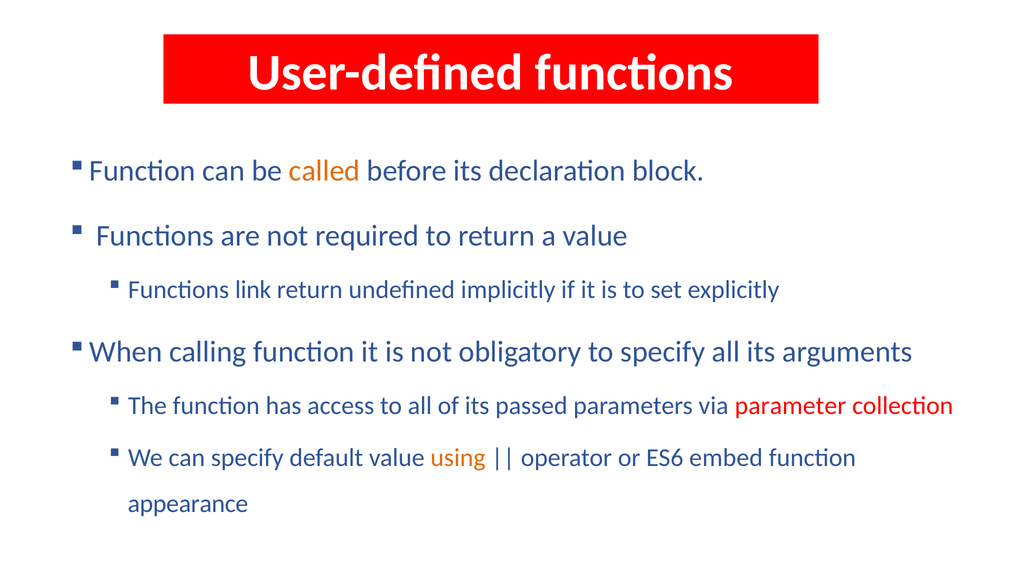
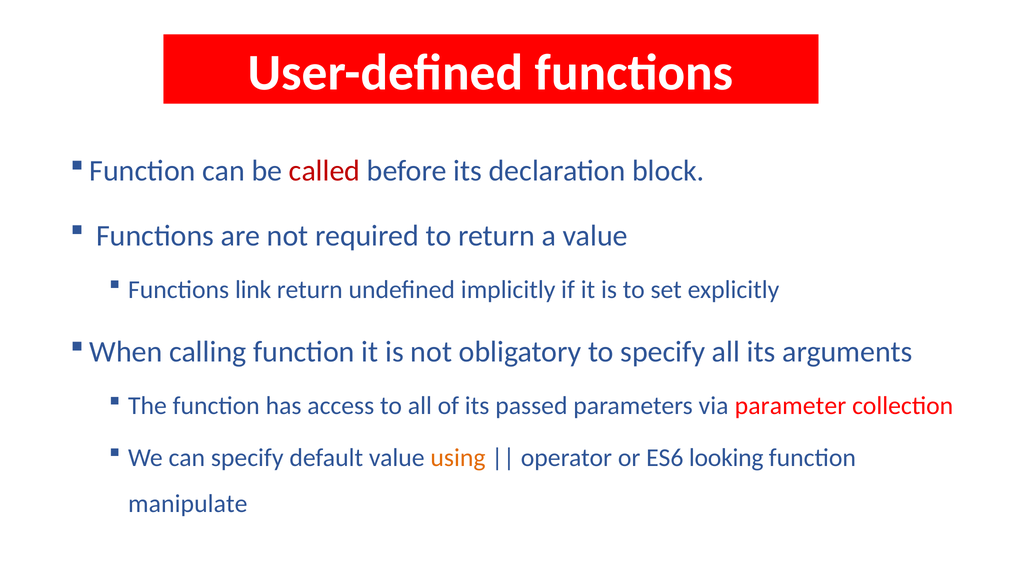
called colour: orange -> red
embed: embed -> looking
appearance: appearance -> manipulate
